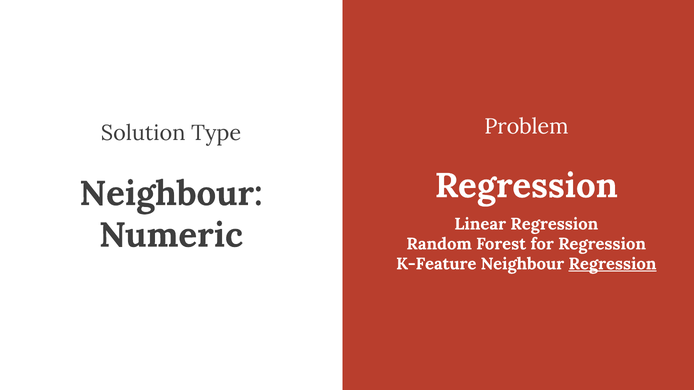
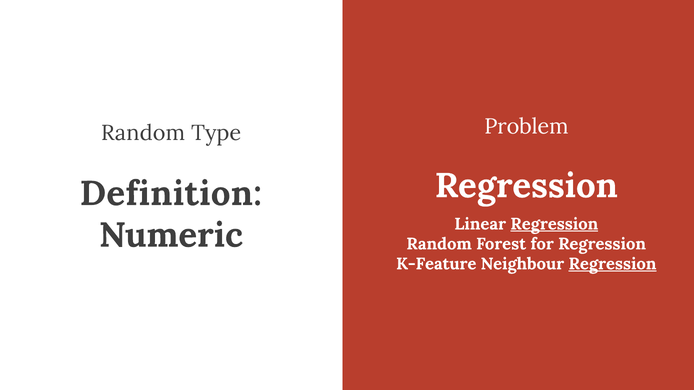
Solution at (143, 133): Solution -> Random
Neighbour at (171, 194): Neighbour -> Definition
Regression at (554, 224) underline: none -> present
